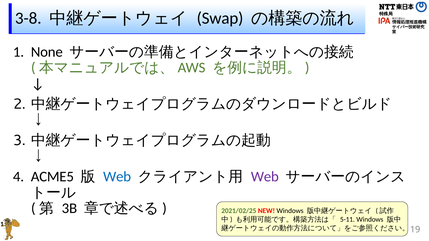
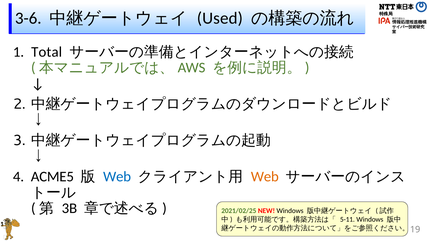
3-8: 3-8 -> 3-6
Swap: Swap -> Used
None: None -> Total
Web at (265, 177) colour: purple -> orange
